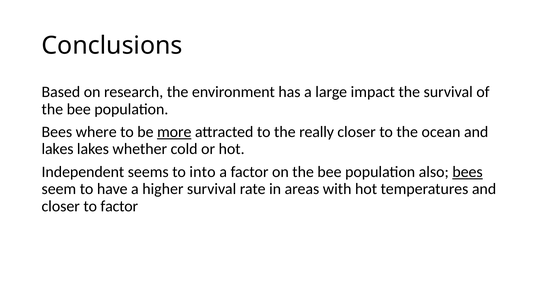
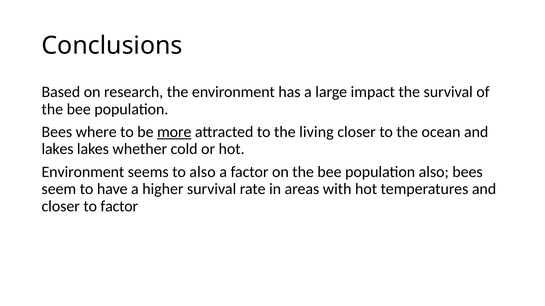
really: really -> living
Independent at (83, 172): Independent -> Environment
to into: into -> also
bees at (468, 172) underline: present -> none
